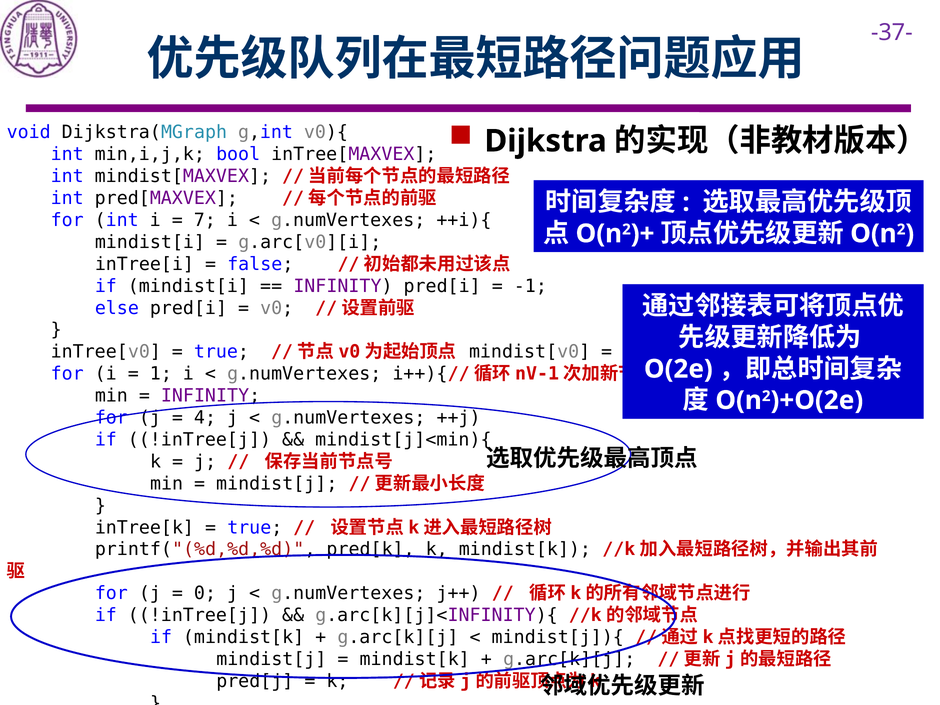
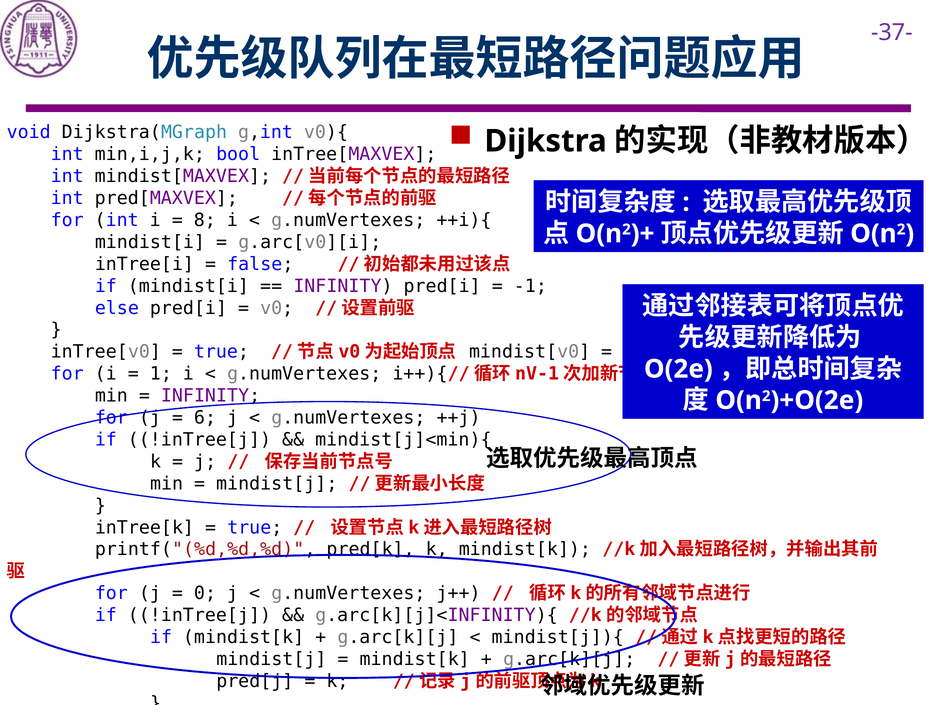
7: 7 -> 8
4: 4 -> 6
